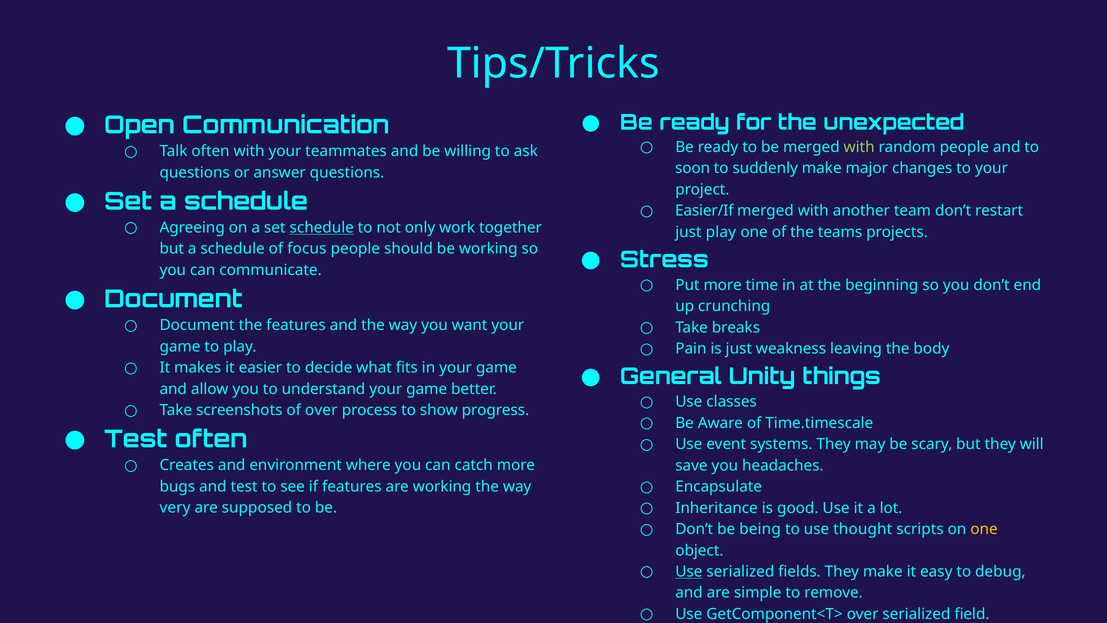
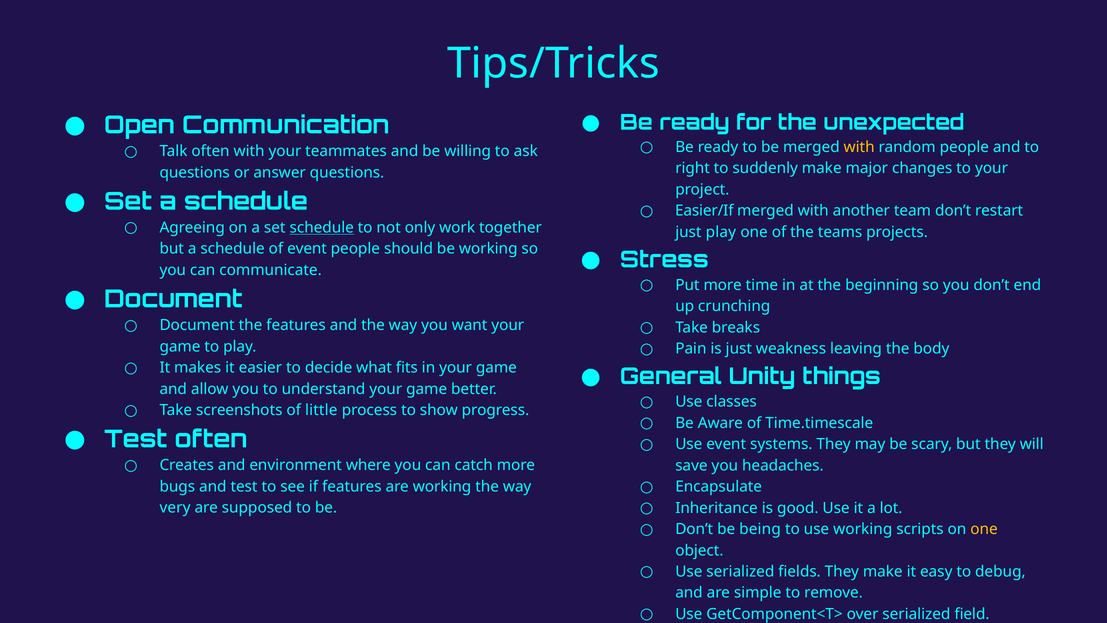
with at (859, 147) colour: light green -> yellow
soon: soon -> right
of focus: focus -> event
of over: over -> little
use thought: thought -> working
Use at (689, 571) underline: present -> none
